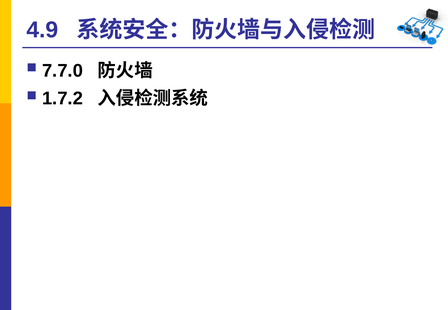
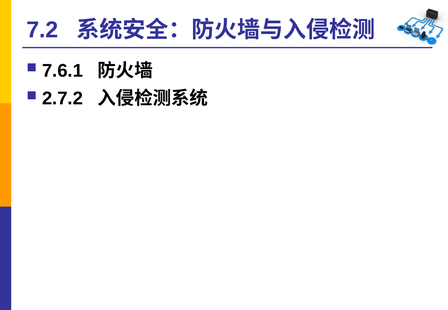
4.9: 4.9 -> 7.2
7.7.0: 7.7.0 -> 7.6.1
1.7.2: 1.7.2 -> 2.7.2
